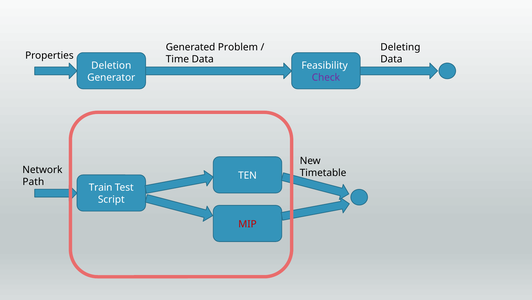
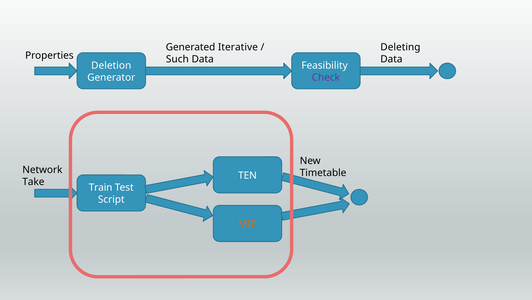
Problem: Problem -> Iterative
Time: Time -> Such
Path: Path -> Take
MIP colour: red -> orange
